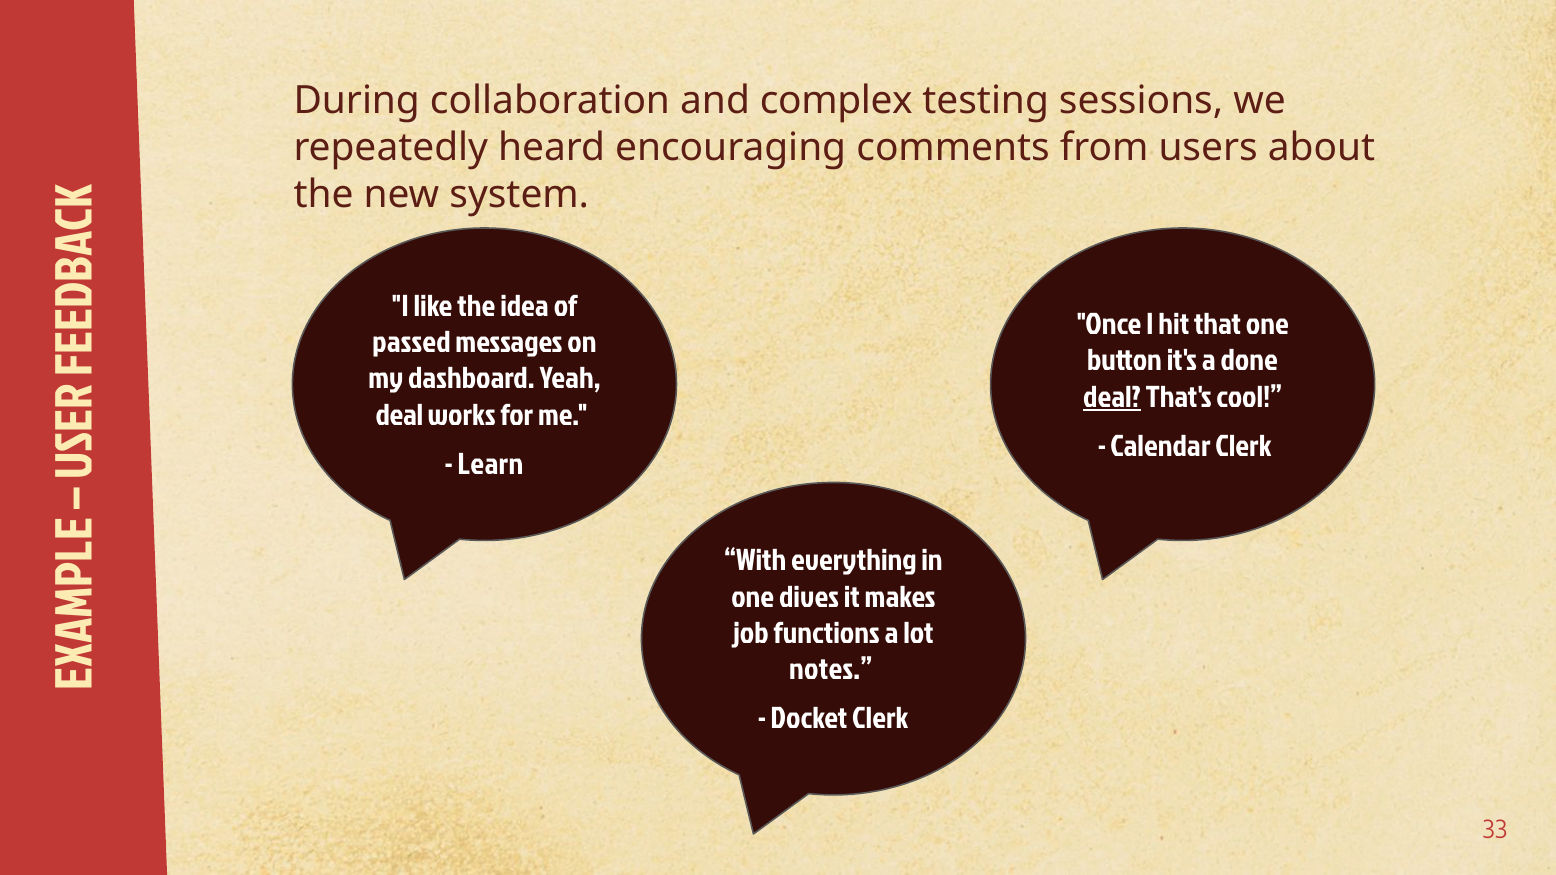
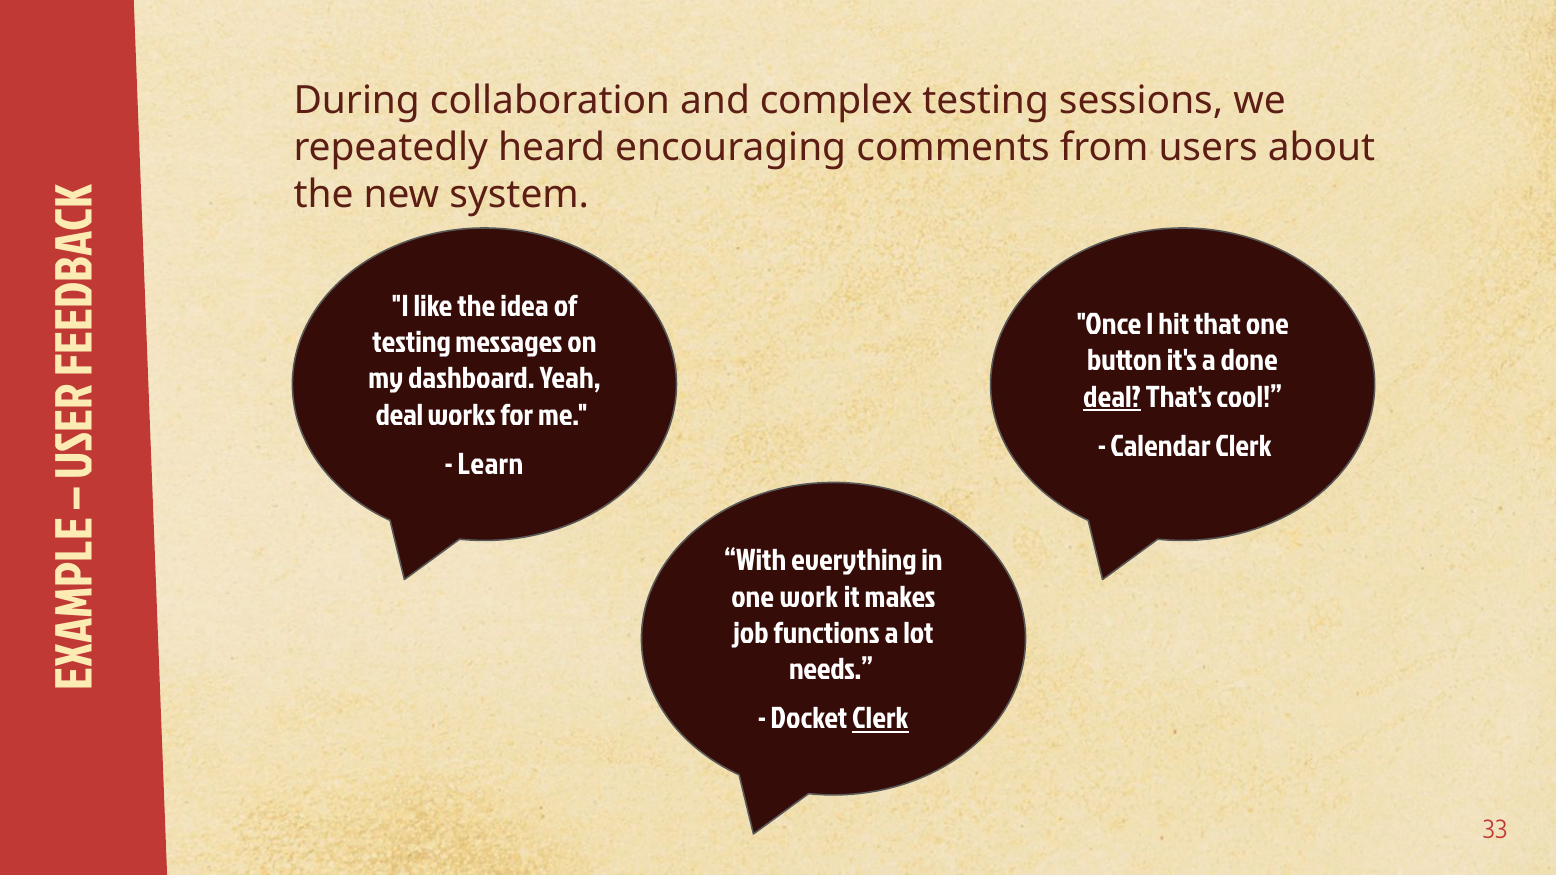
passed at (411, 343): passed -> testing
dives: dives -> work
notes: notes -> needs
Clerk at (880, 719) underline: none -> present
